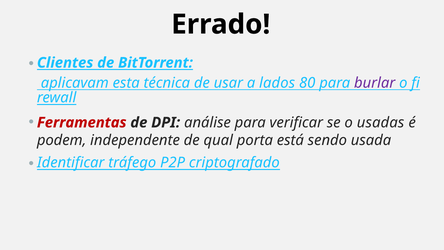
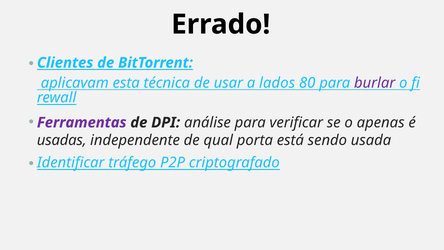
Ferramentas colour: red -> purple
usadas: usadas -> apenas
podem: podem -> usadas
